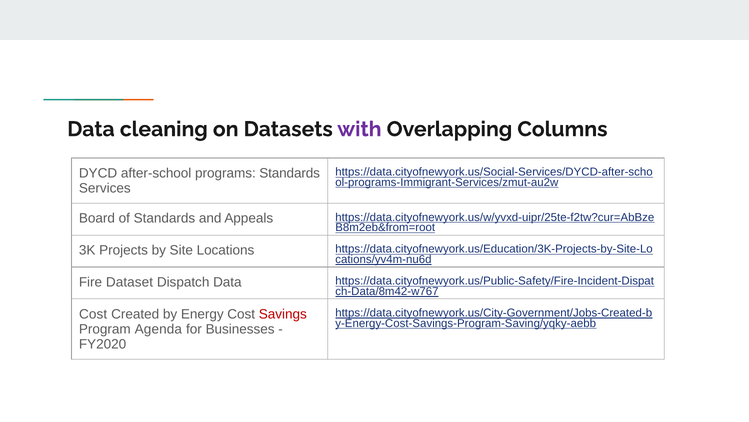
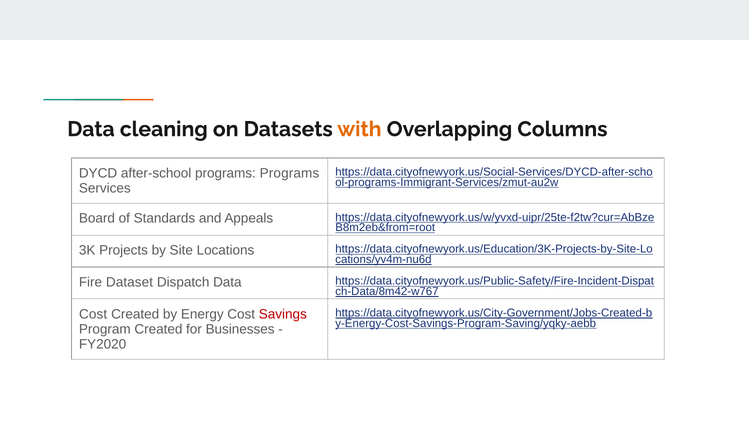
with colour: purple -> orange
programs Standards: Standards -> Programs
Program Agenda: Agenda -> Created
